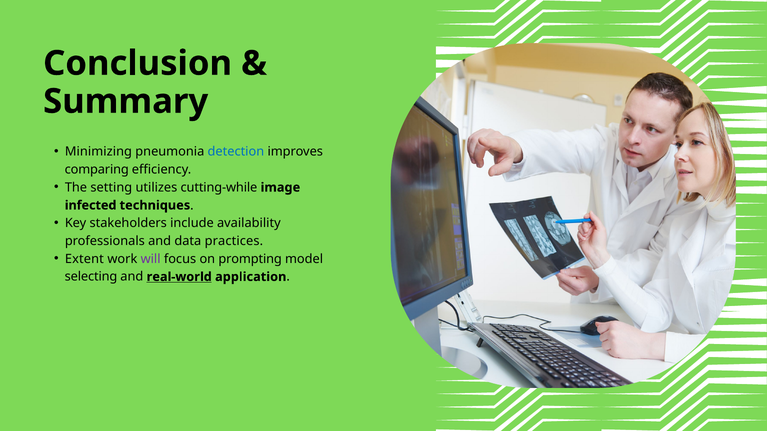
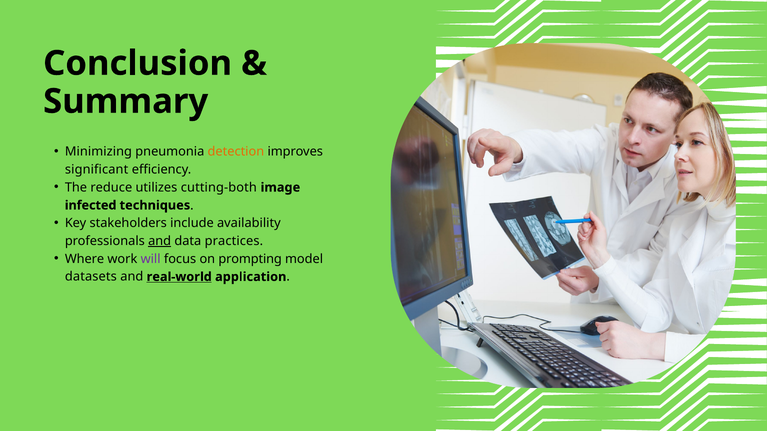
detection colour: blue -> orange
comparing: comparing -> significant
setting: setting -> reduce
cutting-while: cutting-while -> cutting-both
and at (160, 241) underline: none -> present
Extent: Extent -> Where
selecting: selecting -> datasets
